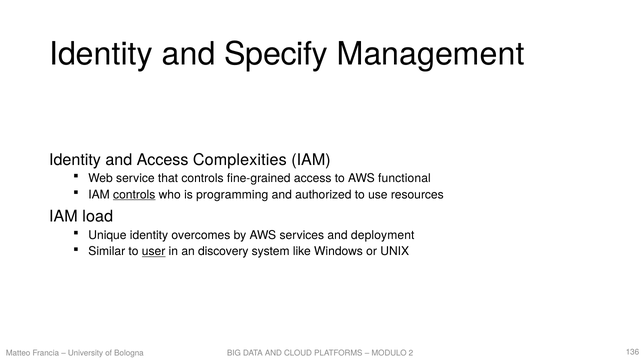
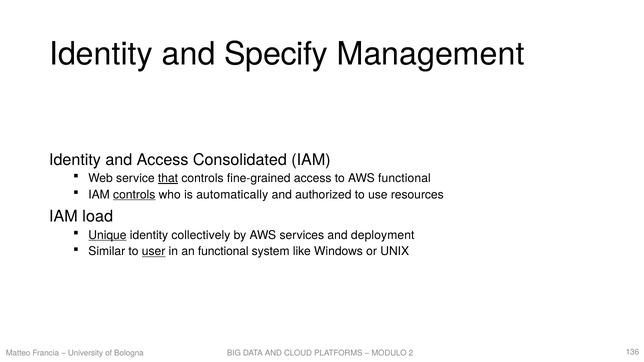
Complexities: Complexities -> Consolidated
that underline: none -> present
programming: programming -> automatically
Unique underline: none -> present
overcomes: overcomes -> collectively
an discovery: discovery -> functional
